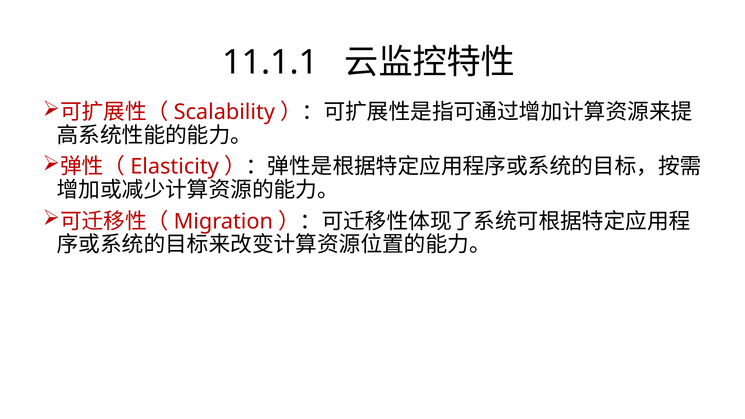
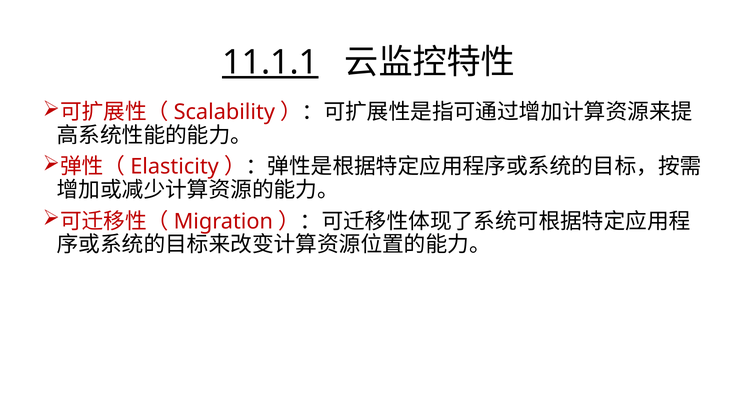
11.1.1 underline: none -> present
